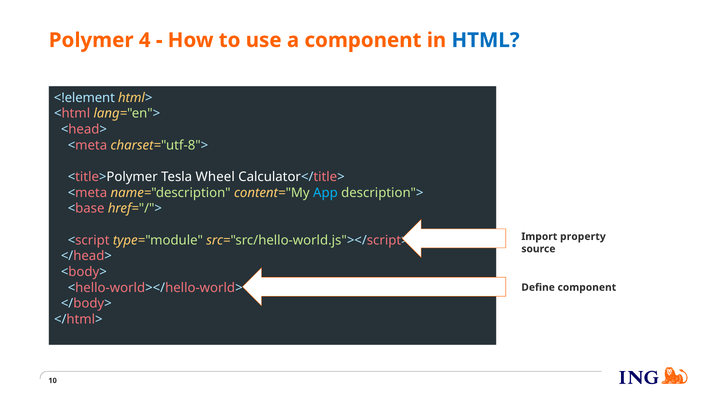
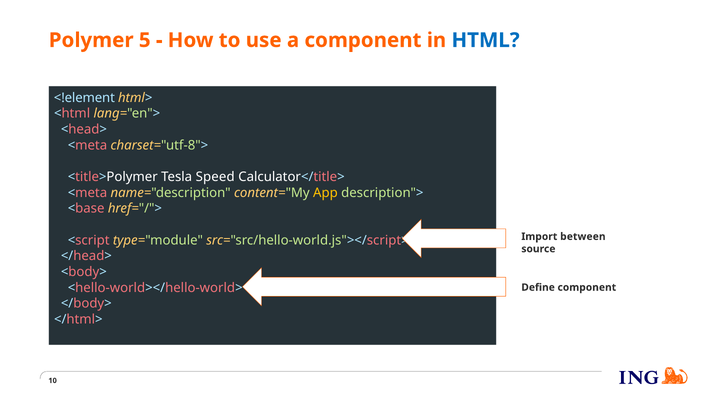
4: 4 -> 5
Wheel: Wheel -> Speed
App colour: light blue -> yellow
property: property -> between
